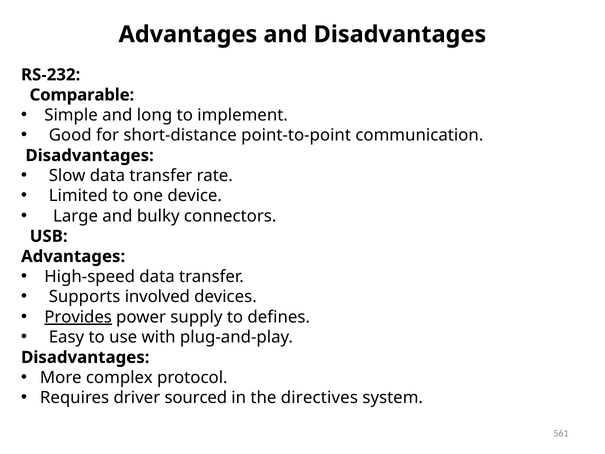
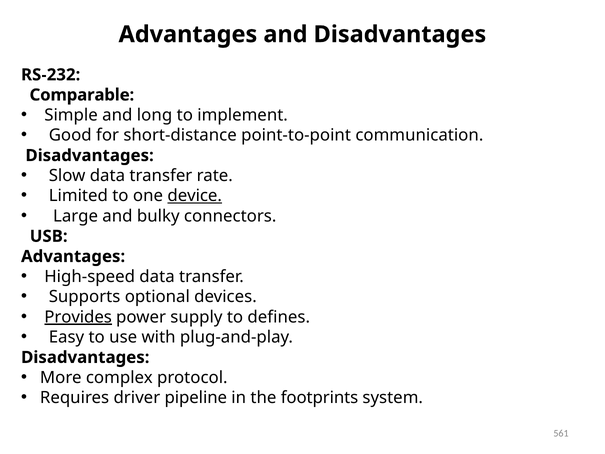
device underline: none -> present
involved: involved -> optional
sourced: sourced -> pipeline
directives: directives -> footprints
